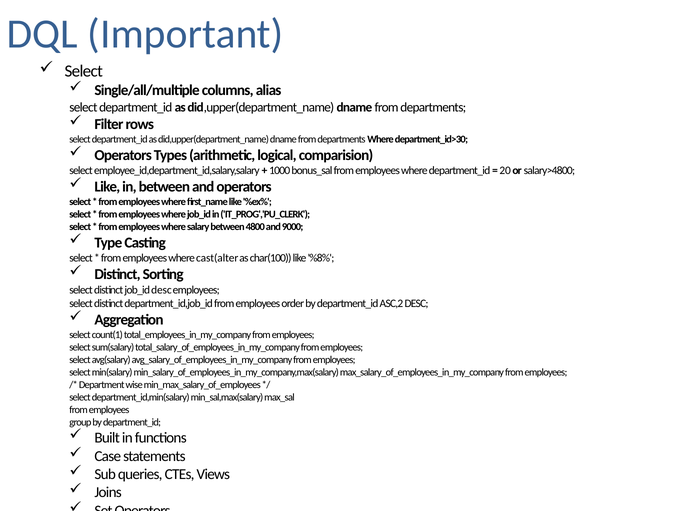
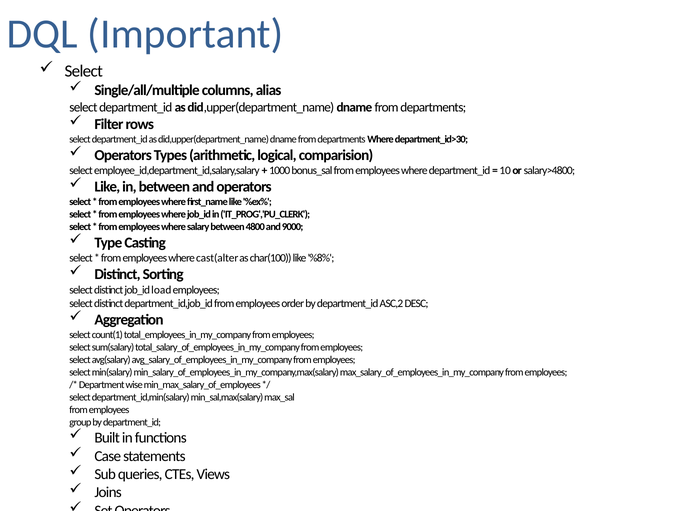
20: 20 -> 10
job_id desc: desc -> load
